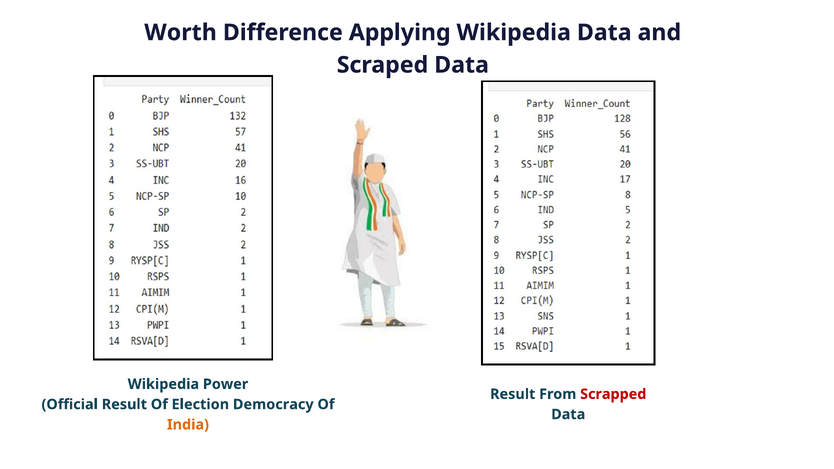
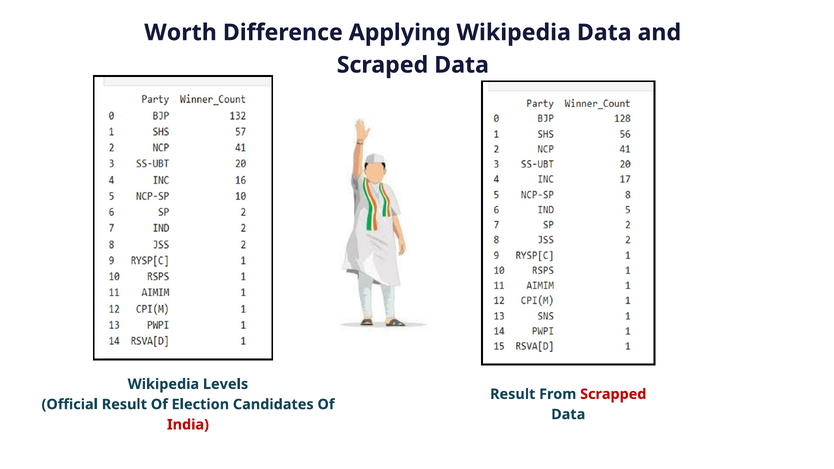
Power: Power -> Levels
Democracy: Democracy -> Candidates
India colour: orange -> red
